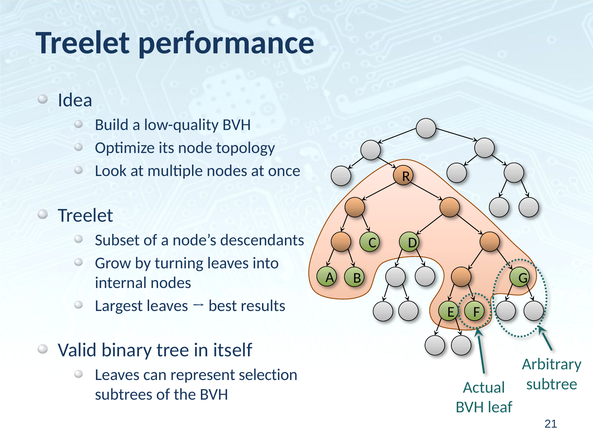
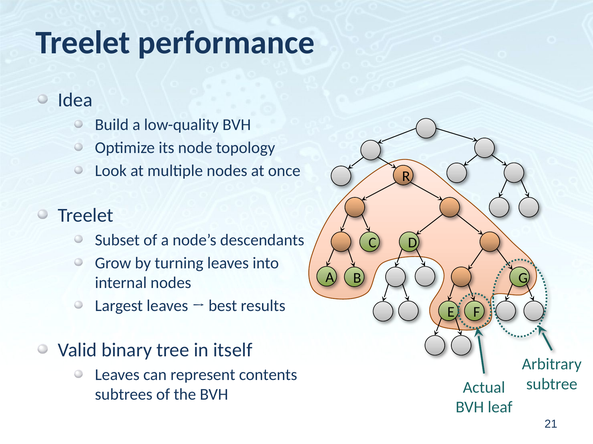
selection: selection -> contents
